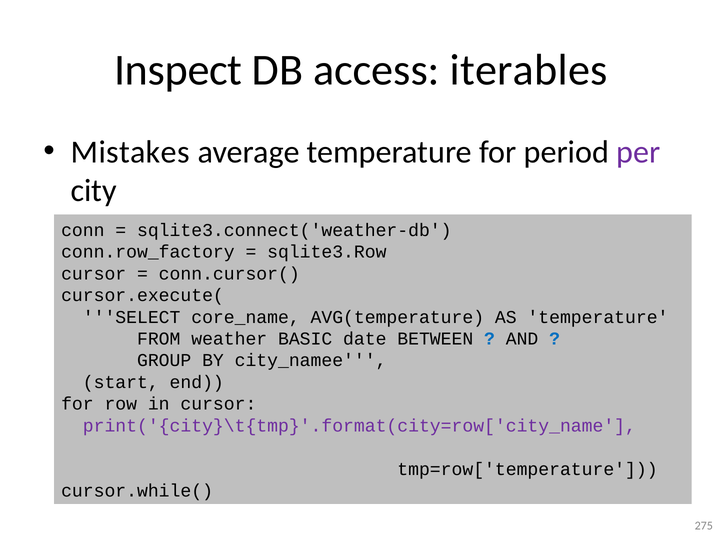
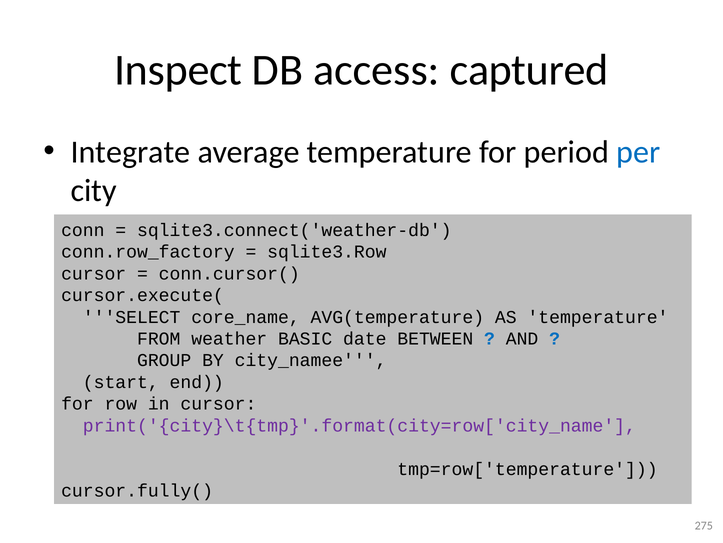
iterables: iterables -> captured
Mistakes: Mistakes -> Integrate
per colour: purple -> blue
cursor.while(: cursor.while( -> cursor.fully(
